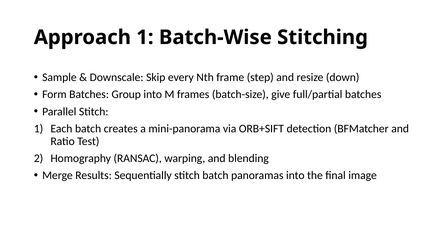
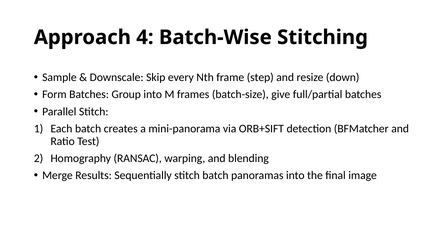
Approach 1: 1 -> 4
